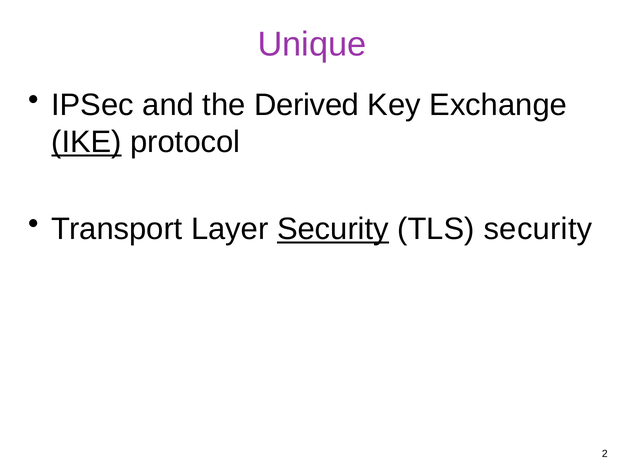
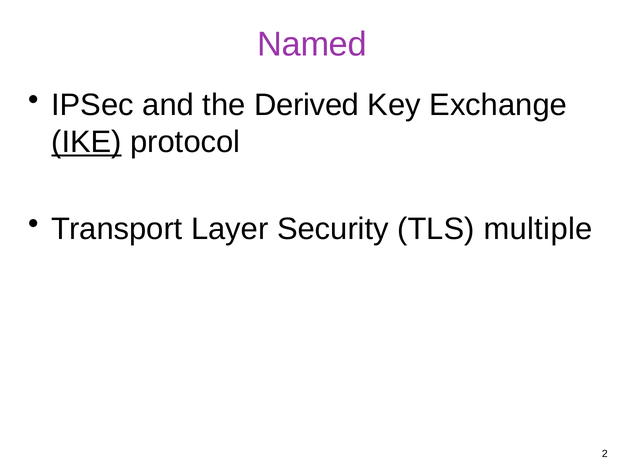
Unique: Unique -> Named
Security at (333, 229) underline: present -> none
TLS security: security -> multiple
